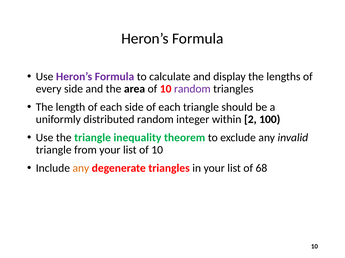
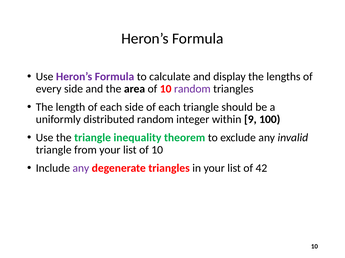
2: 2 -> 9
any at (81, 168) colour: orange -> purple
68: 68 -> 42
